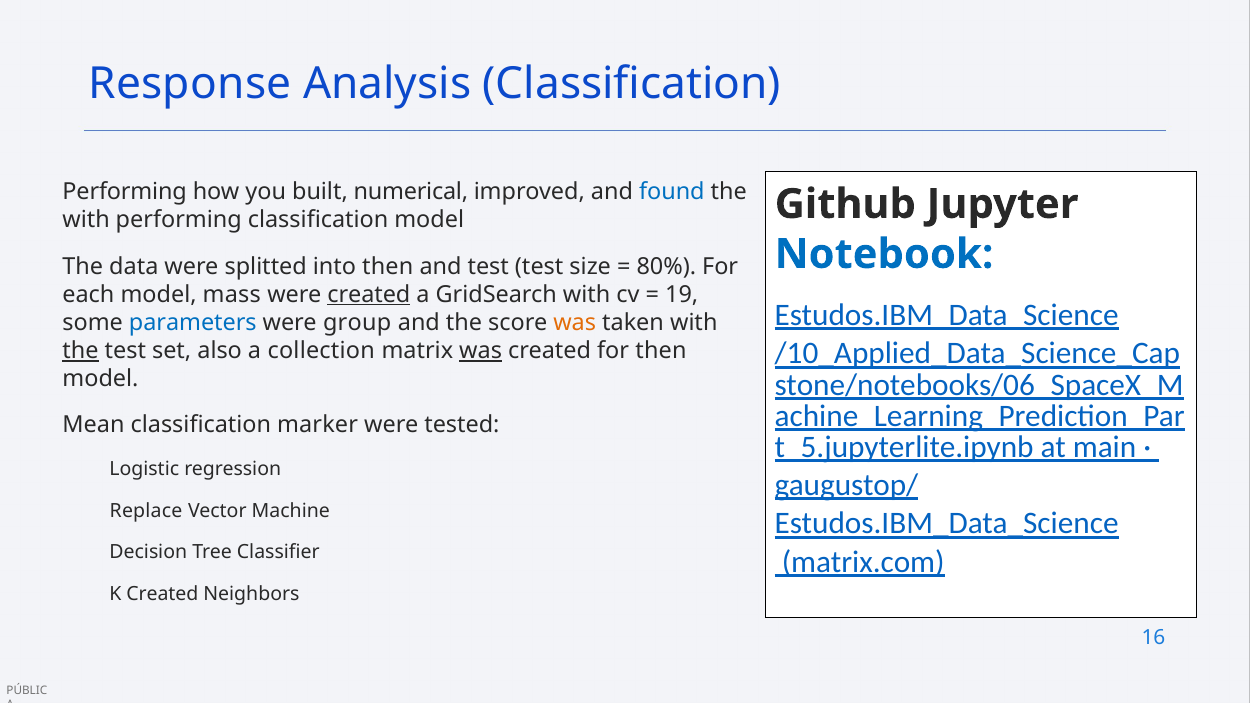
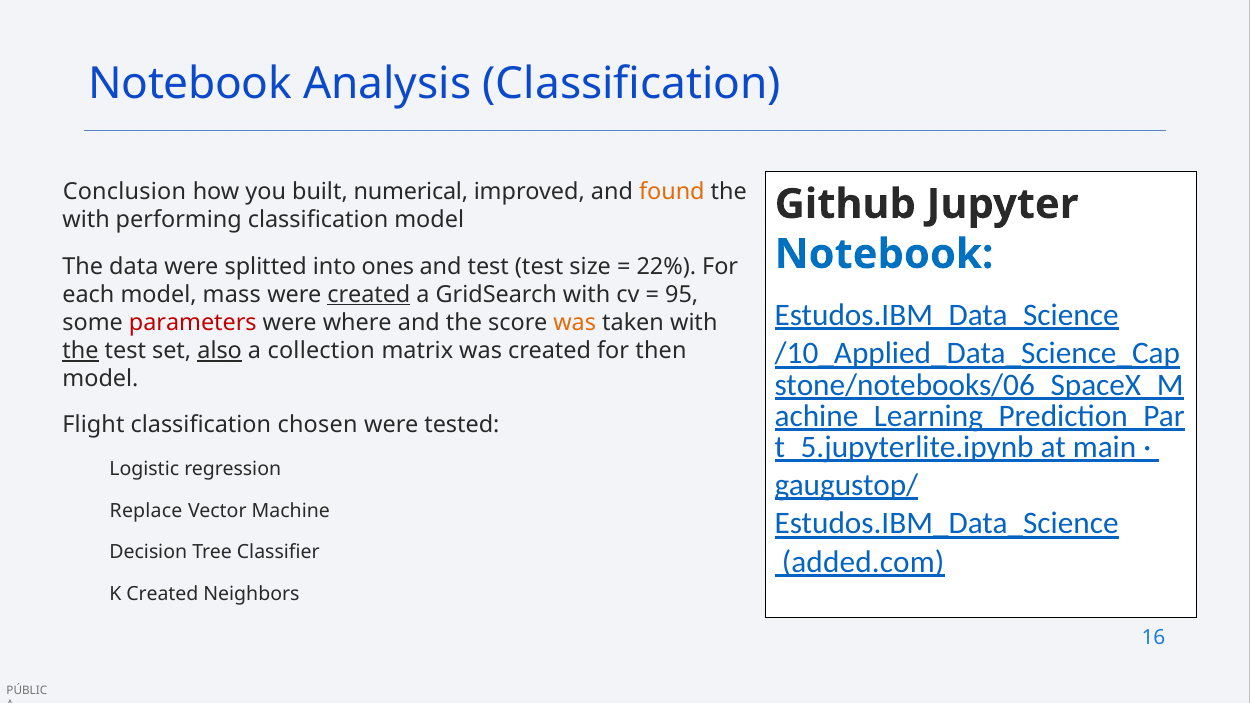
Response at (190, 84): Response -> Notebook
Performing at (125, 192): Performing -> Conclusion
found colour: blue -> orange
into then: then -> ones
80%: 80% -> 22%
19: 19 -> 95
parameters colour: blue -> red
group: group -> where
also underline: none -> present
was at (481, 351) underline: present -> none
Mean: Mean -> Flight
marker: marker -> chosen
matrix.com: matrix.com -> added.com
